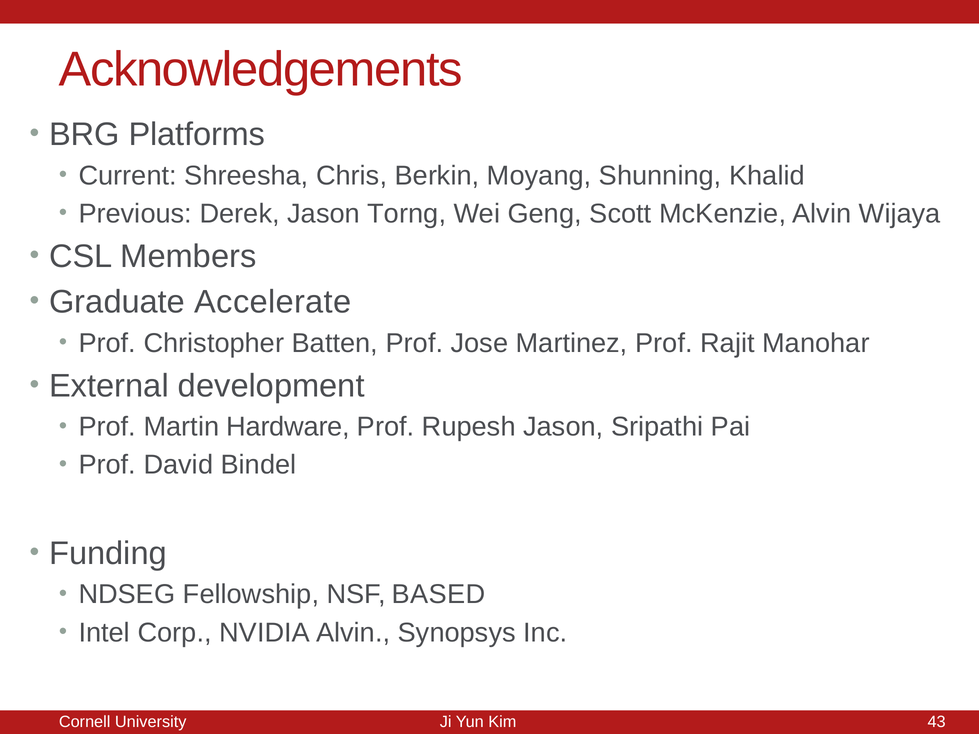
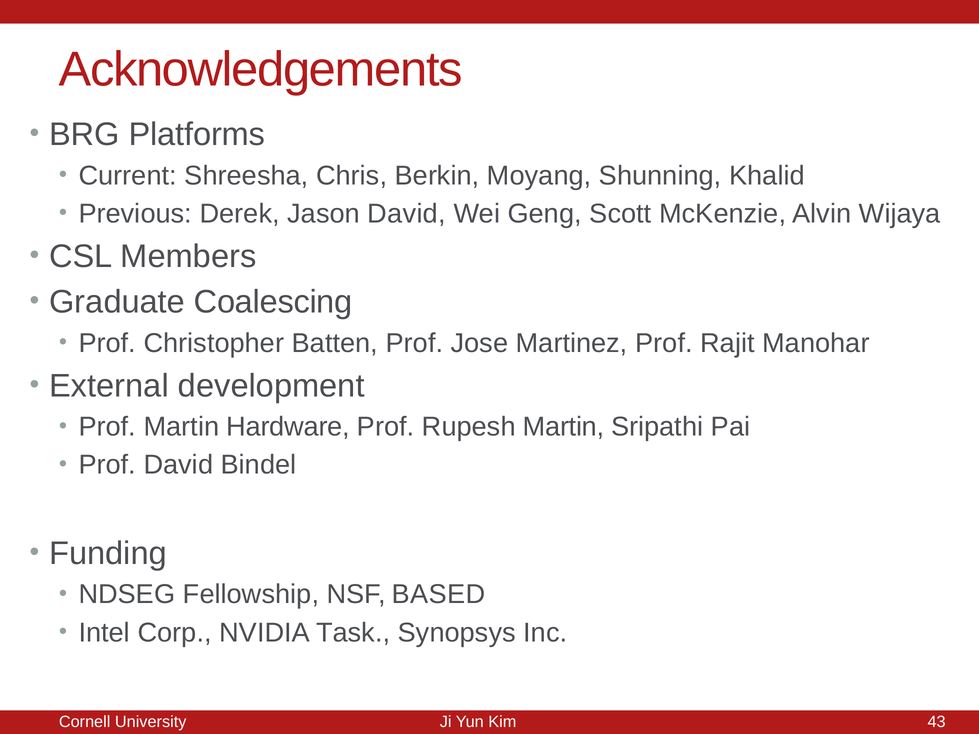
Jason Torng: Torng -> David
Accelerate: Accelerate -> Coalescing
Rupesh Jason: Jason -> Martin
NVIDIA Alvin: Alvin -> Task
